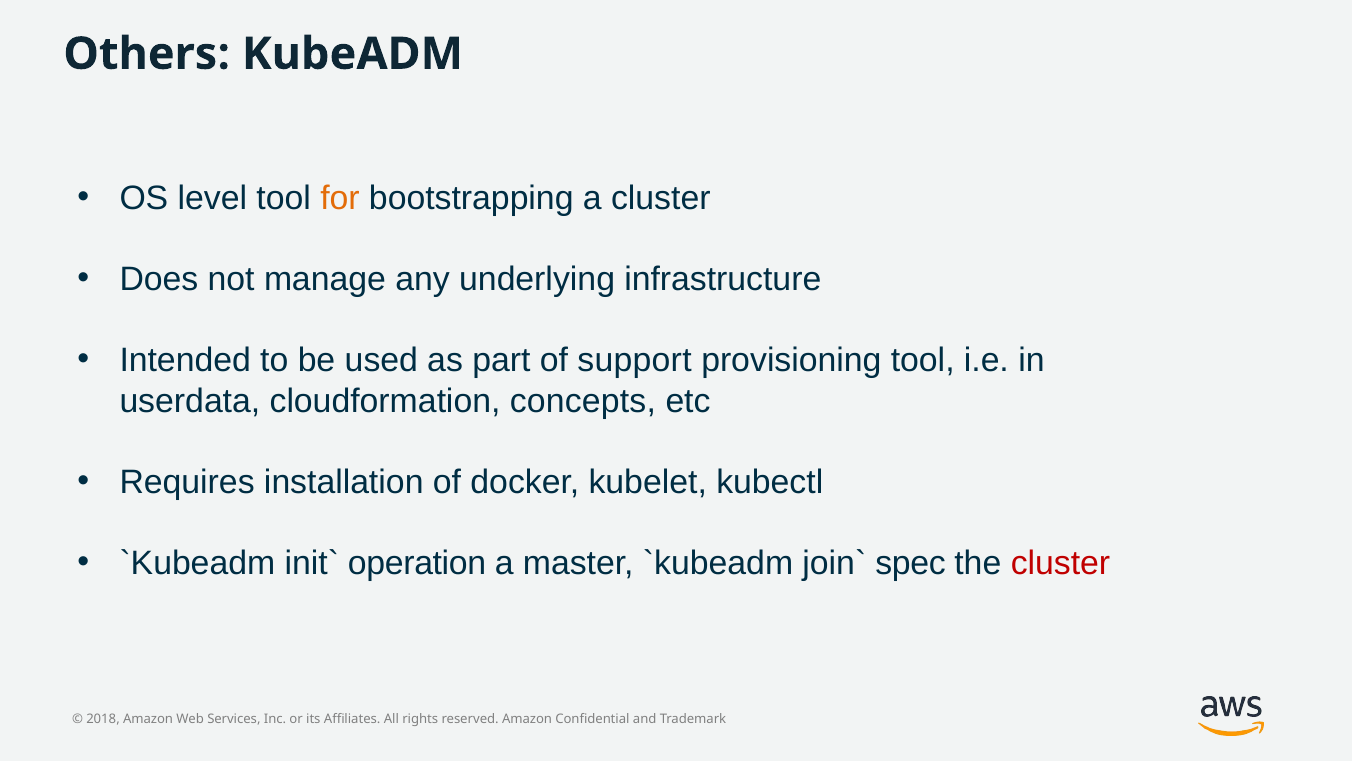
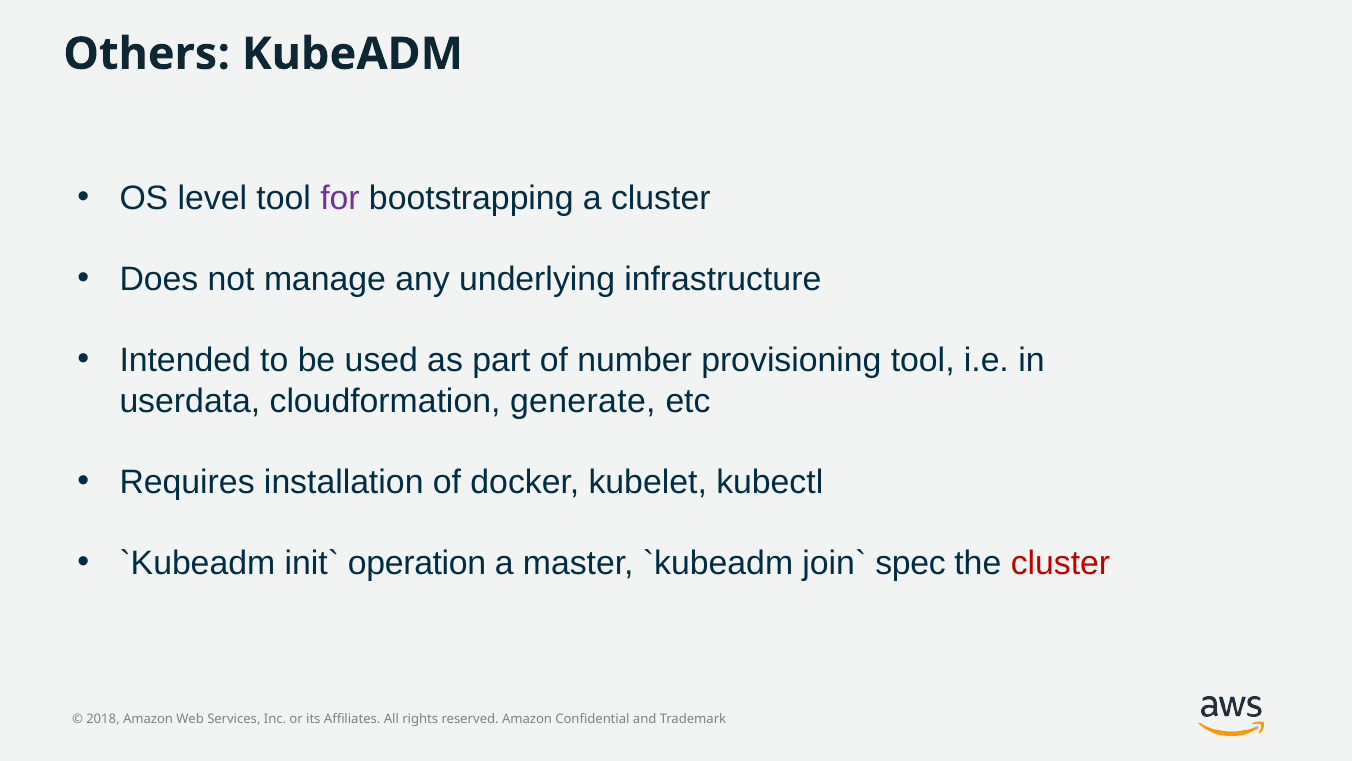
for colour: orange -> purple
support: support -> number
concepts: concepts -> generate
